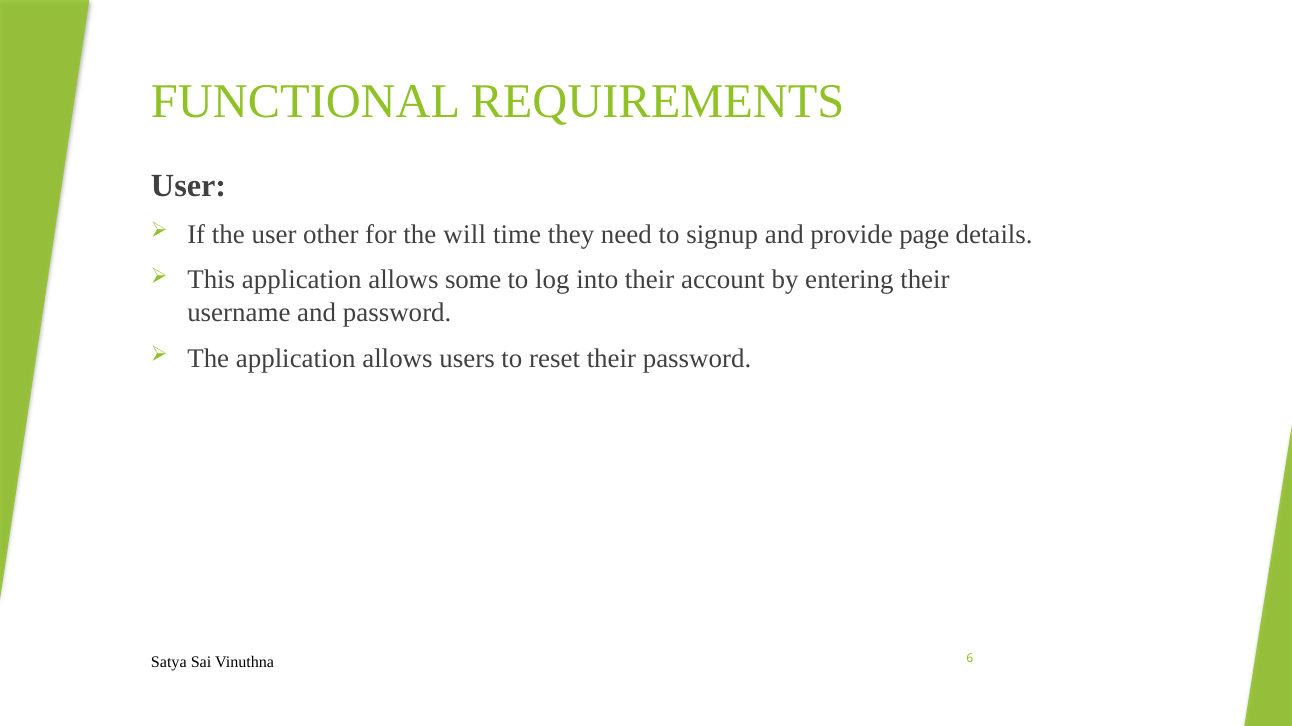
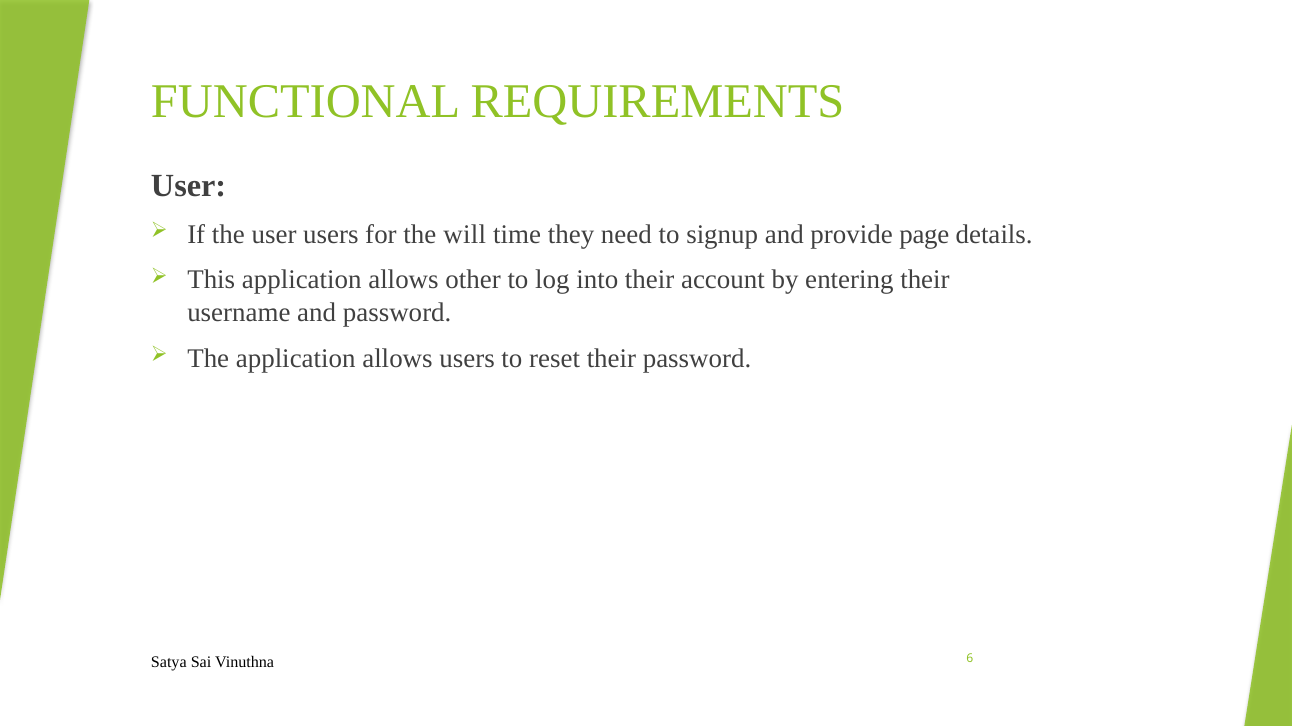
user other: other -> users
some: some -> other
